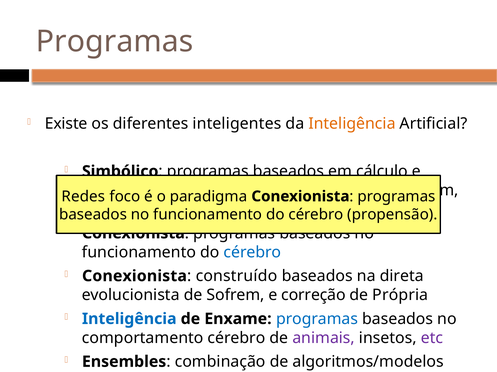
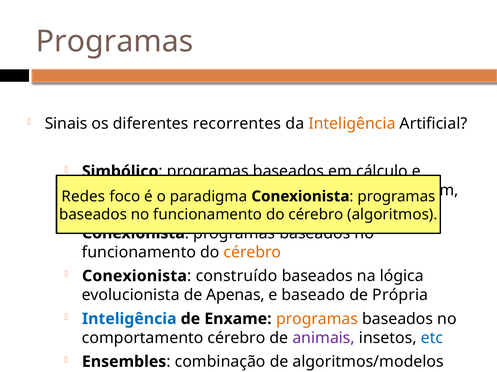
Existe: Existe -> Sinais
inteligentes: inteligentes -> recorrentes
propensão: propensão -> algoritmos
cérebro at (252, 253) colour: blue -> orange
na direta: direta -> lógica
Sofrem: Sofrem -> Apenas
correção: correção -> baseado
programas at (317, 319) colour: blue -> orange
etc at (432, 338) colour: purple -> blue
